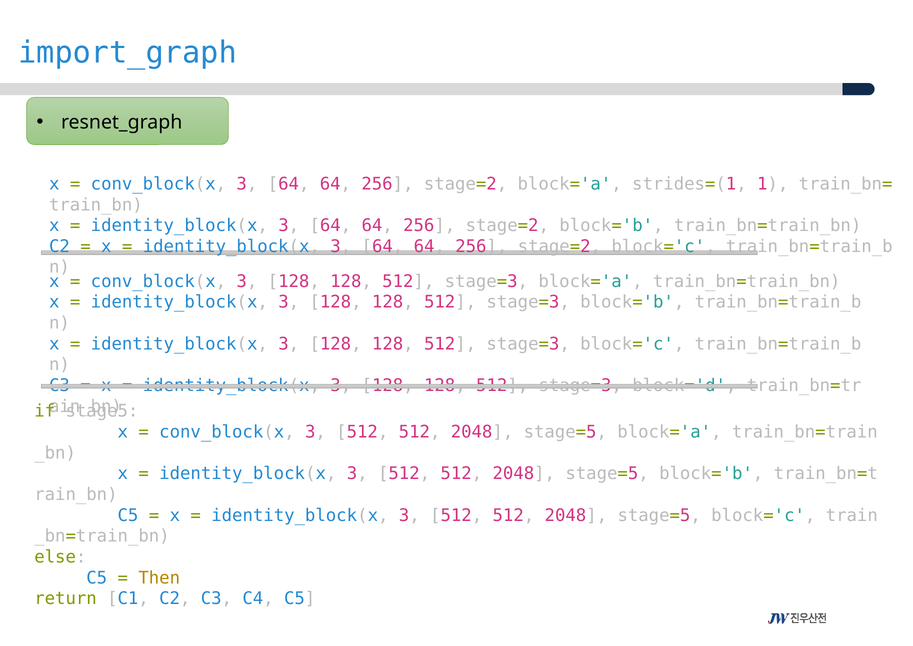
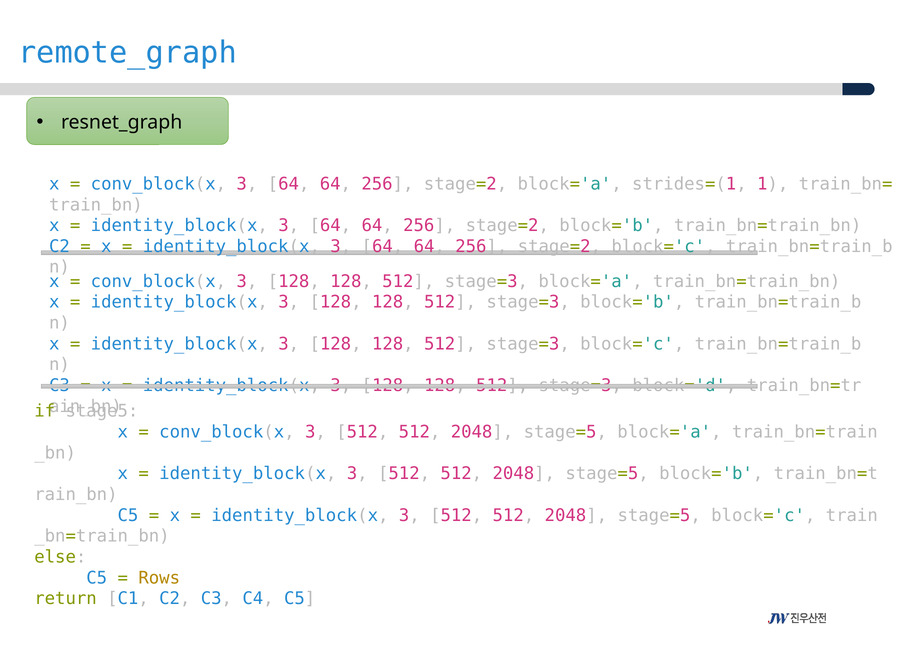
import_graph: import_graph -> remote_graph
Then: Then -> Rows
